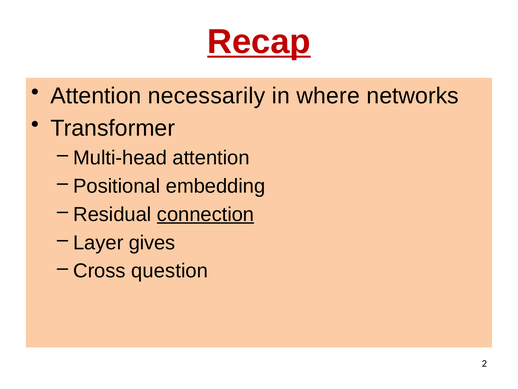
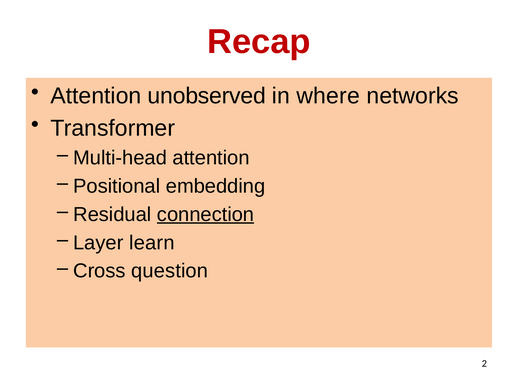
Recap underline: present -> none
necessarily: necessarily -> unobserved
gives: gives -> learn
